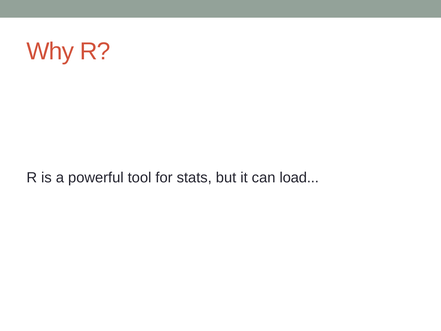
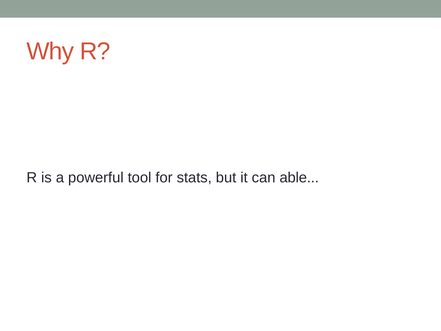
load: load -> able
